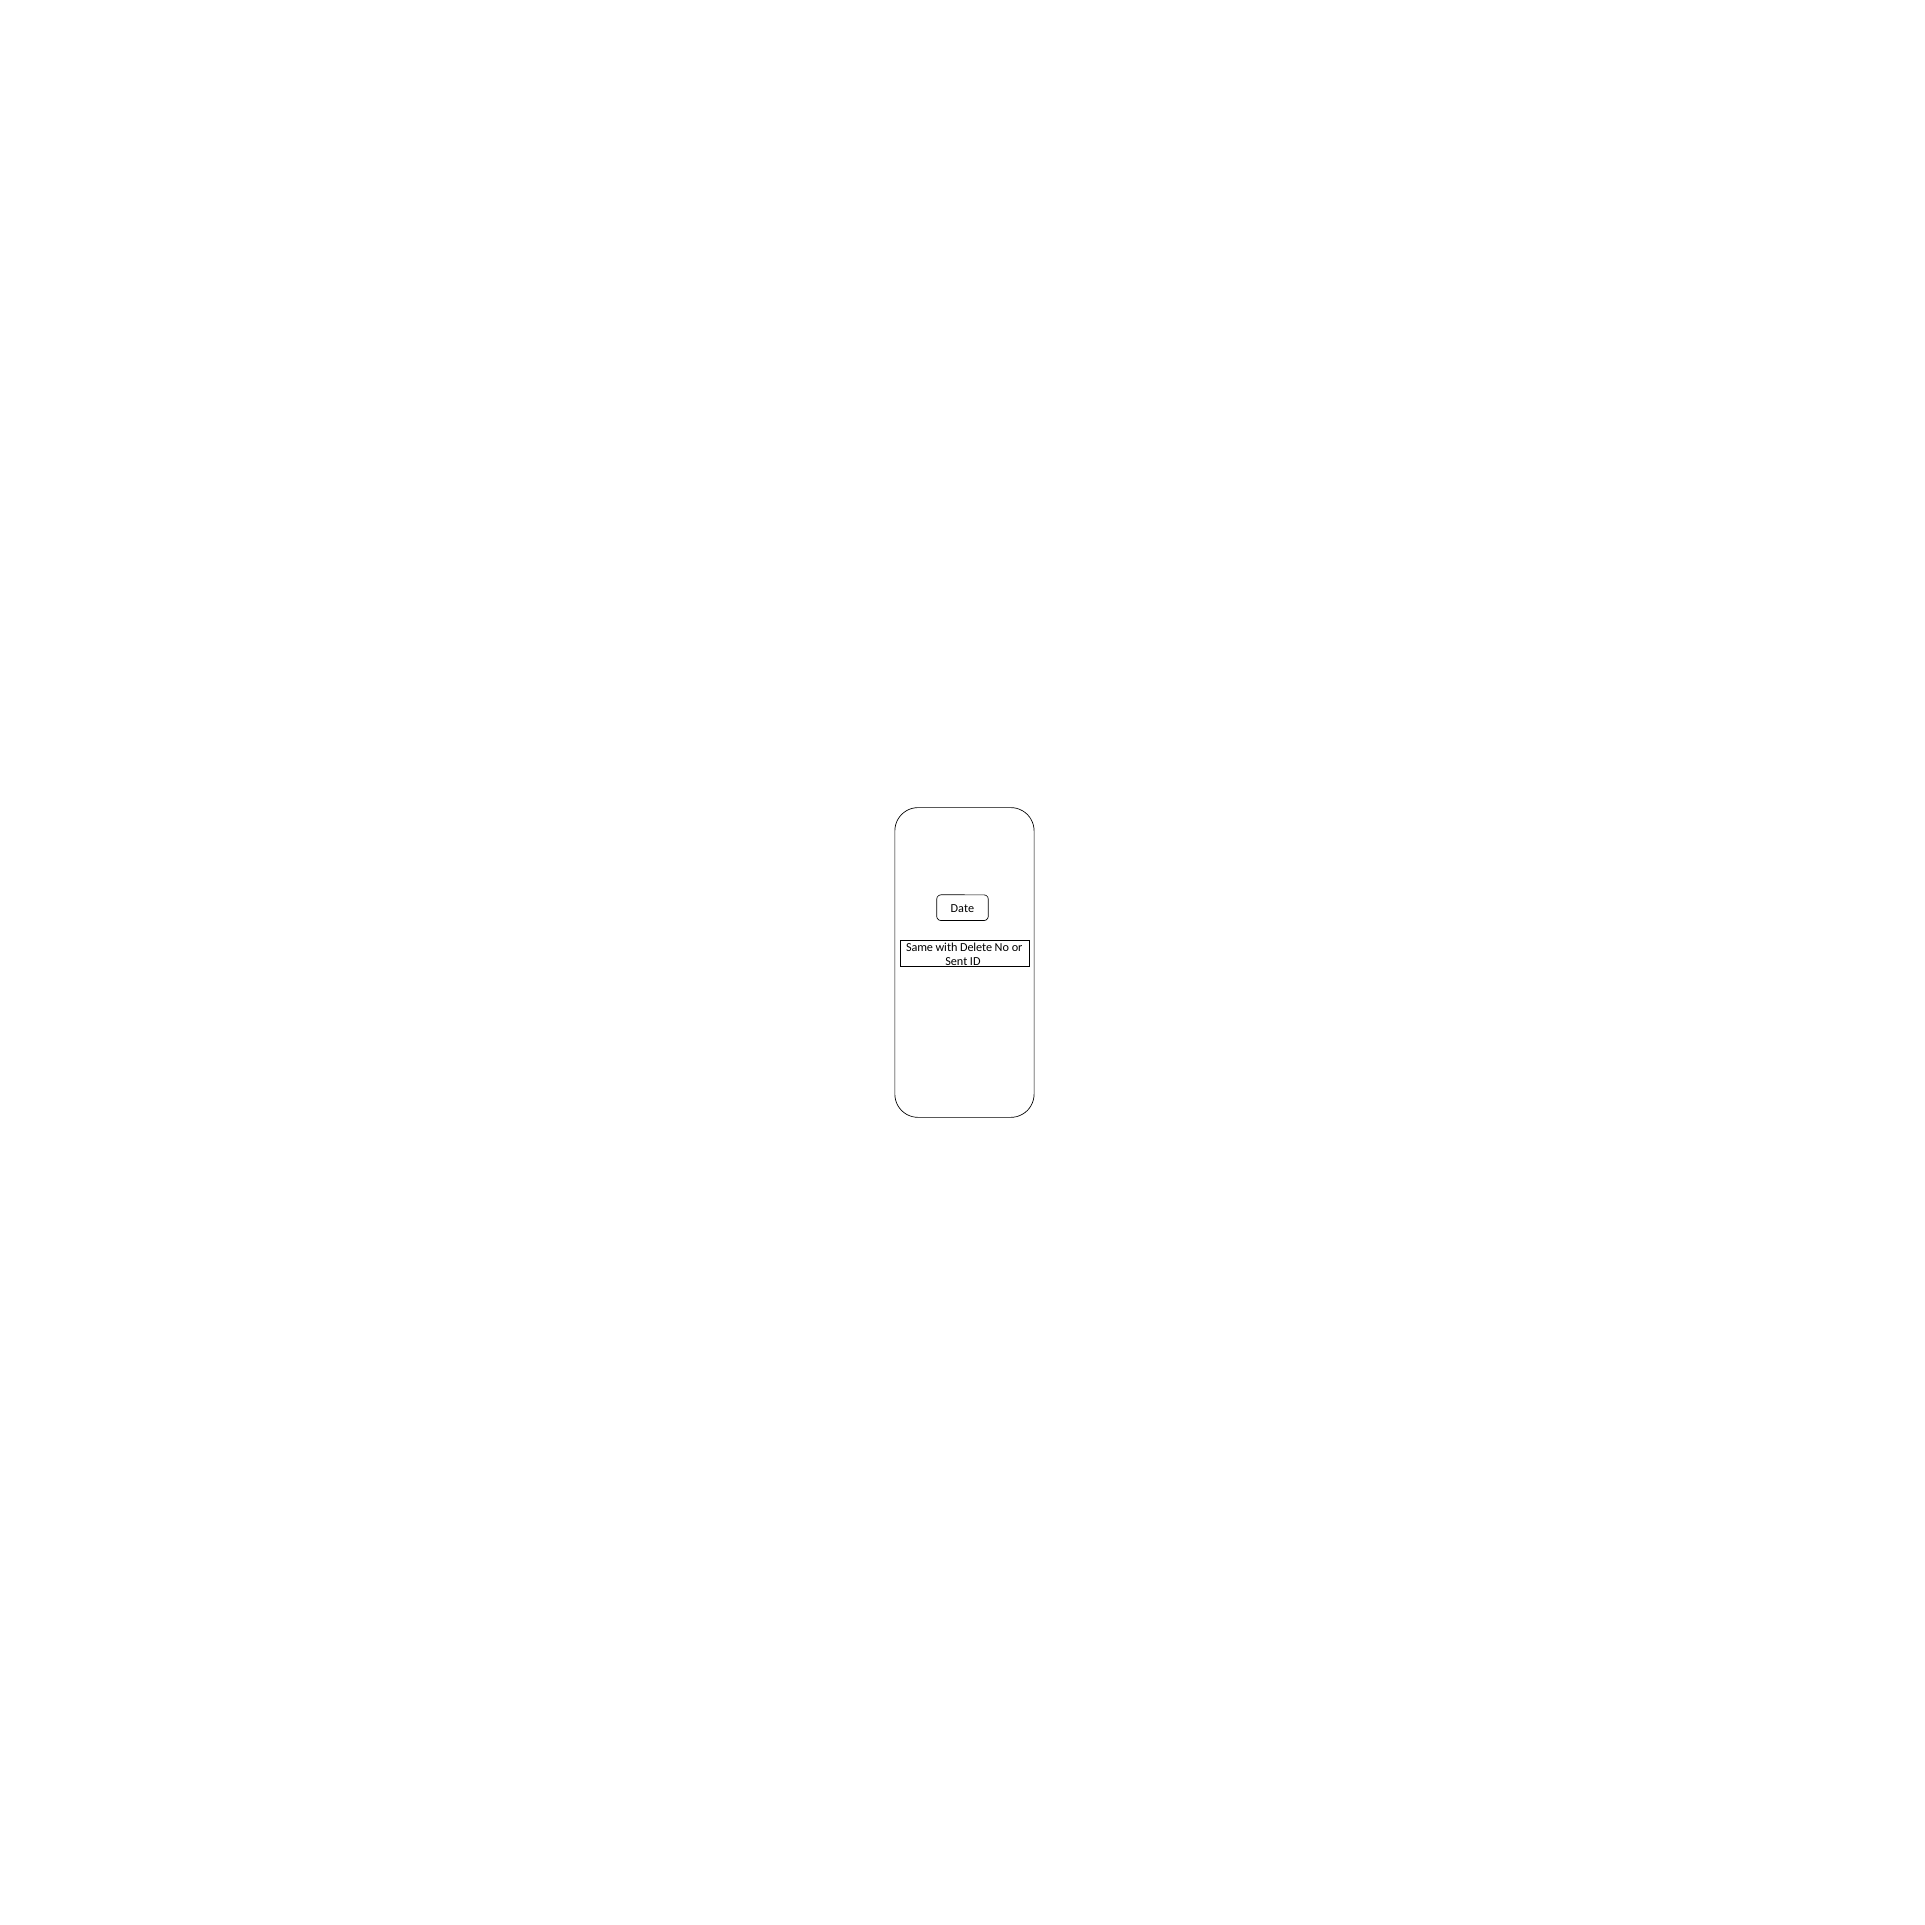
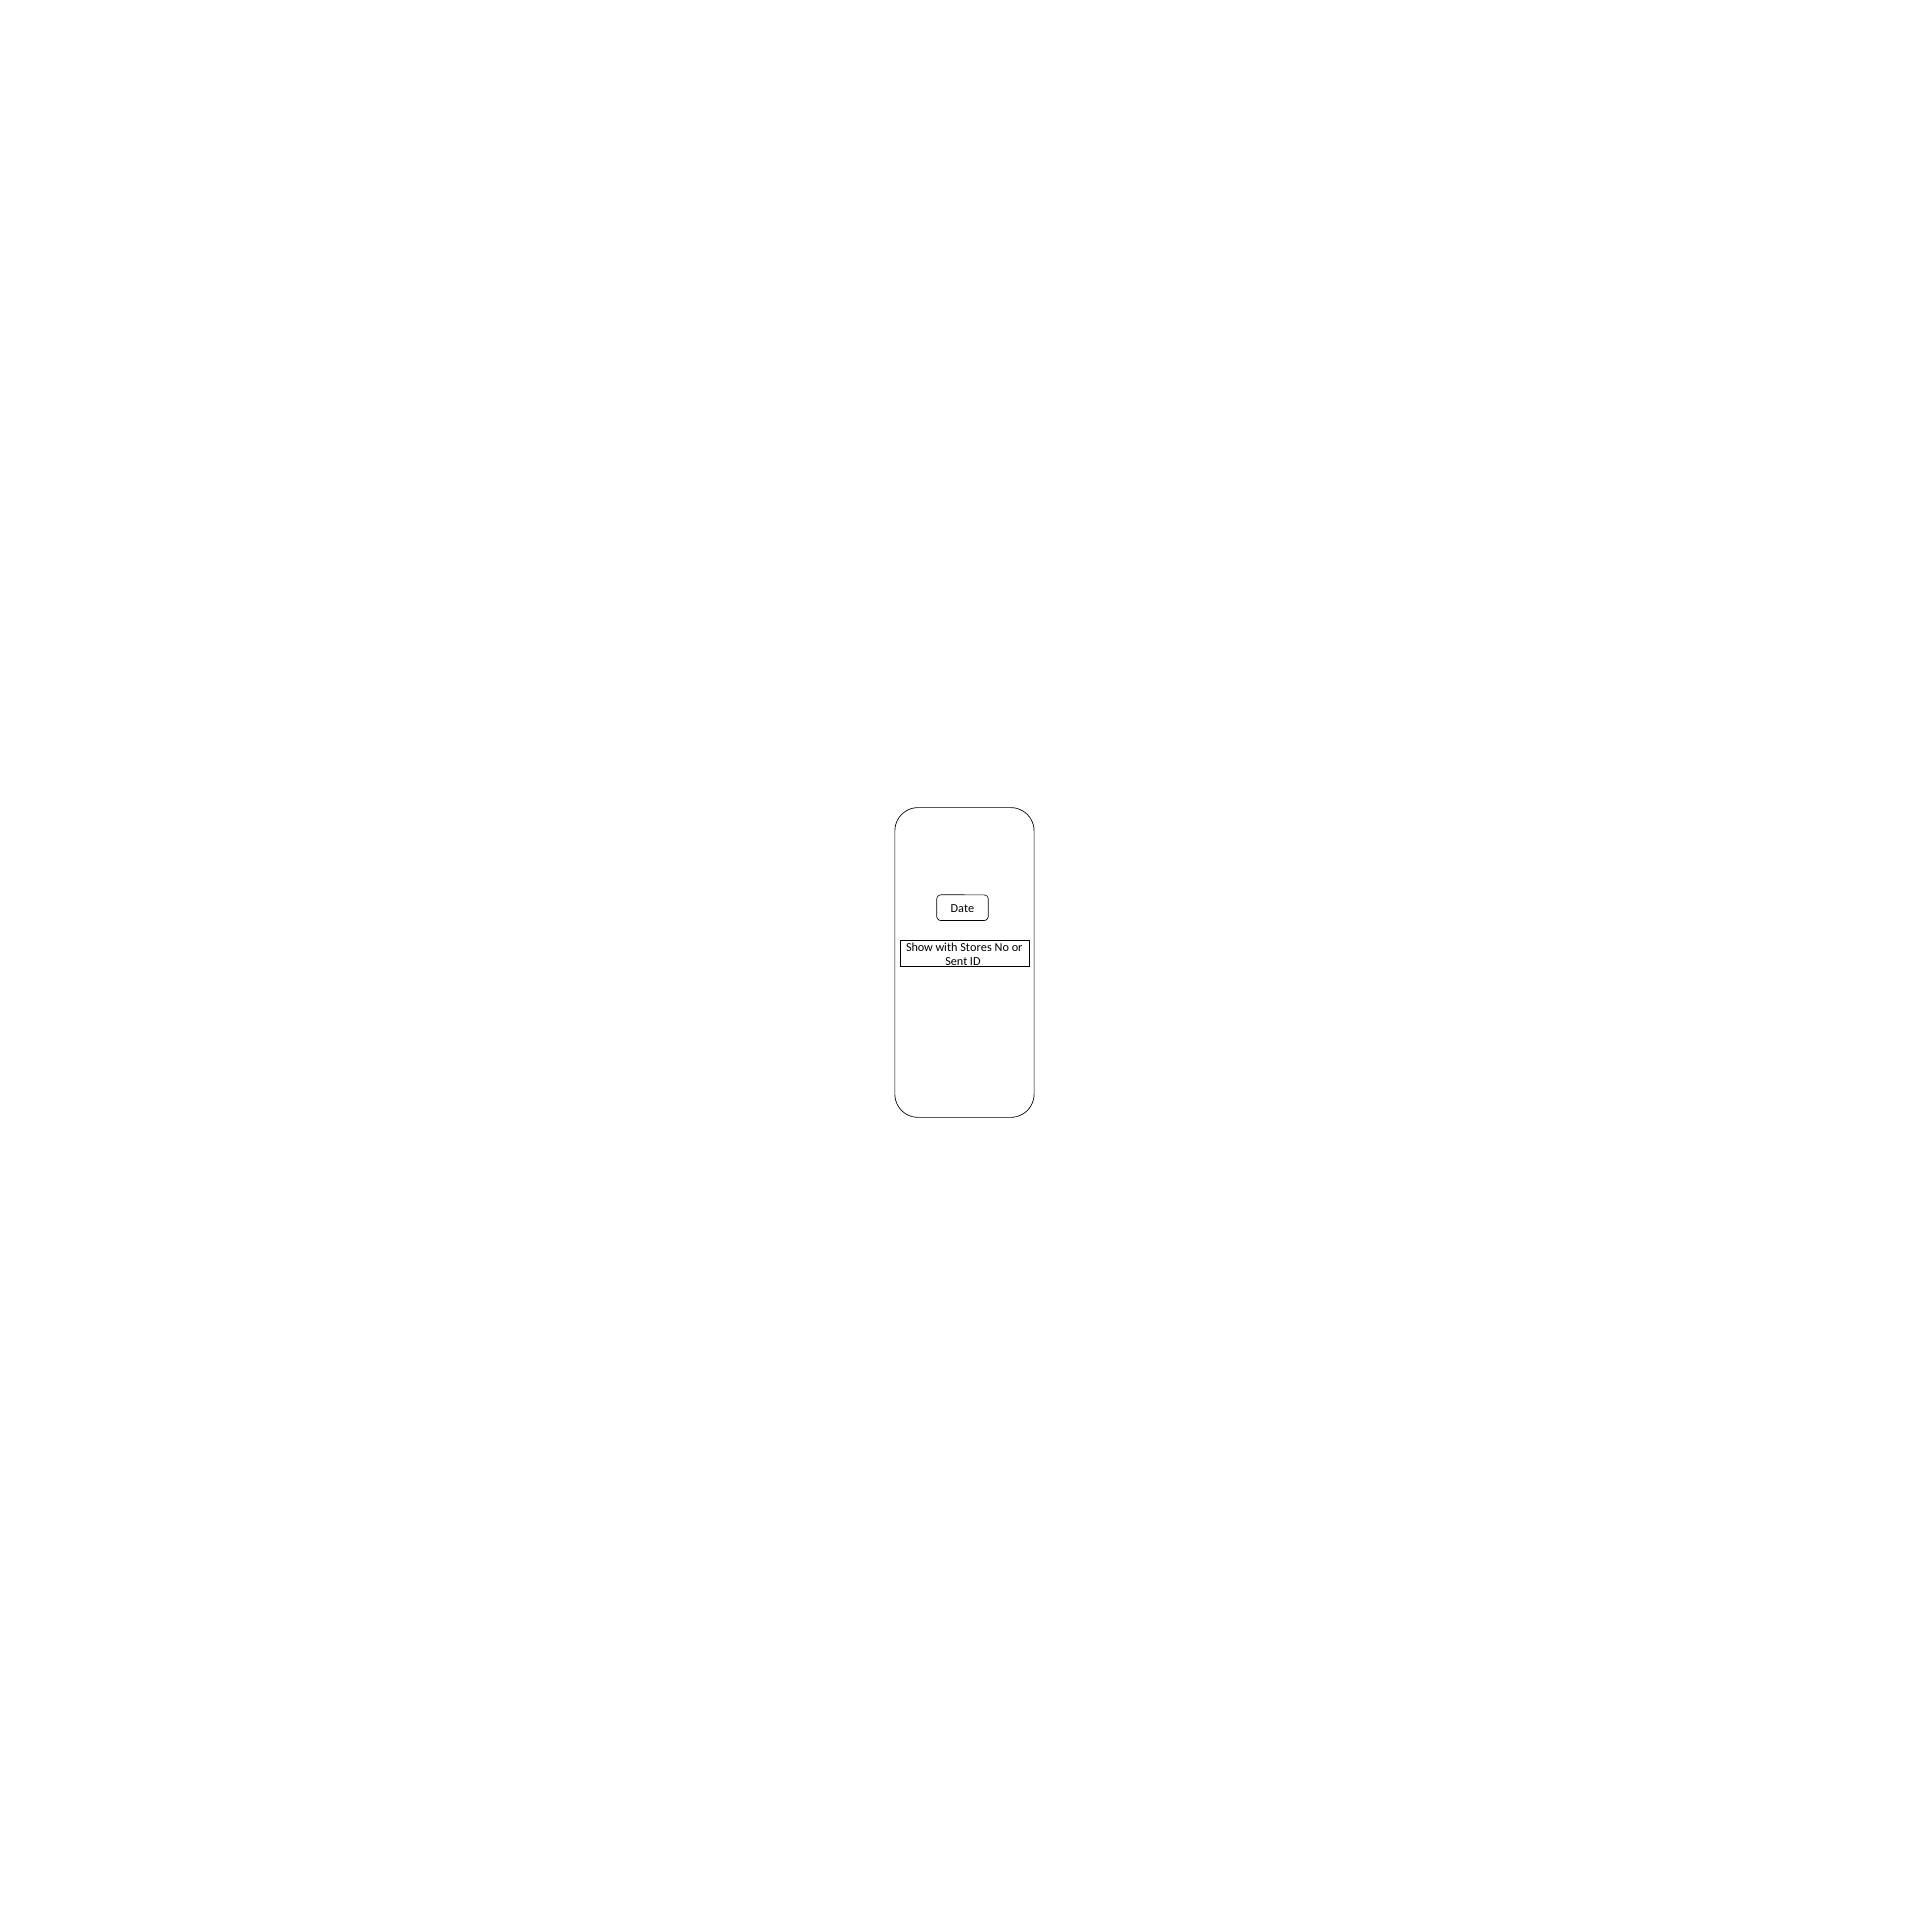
Same: Same -> Show
Delete: Delete -> Stores
